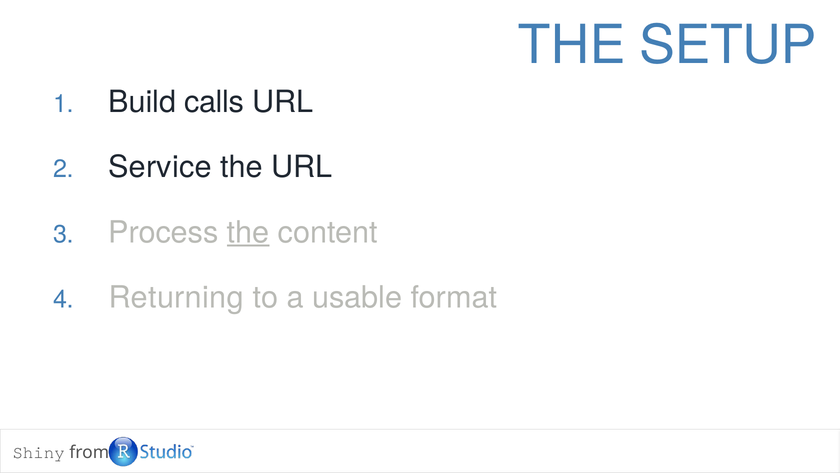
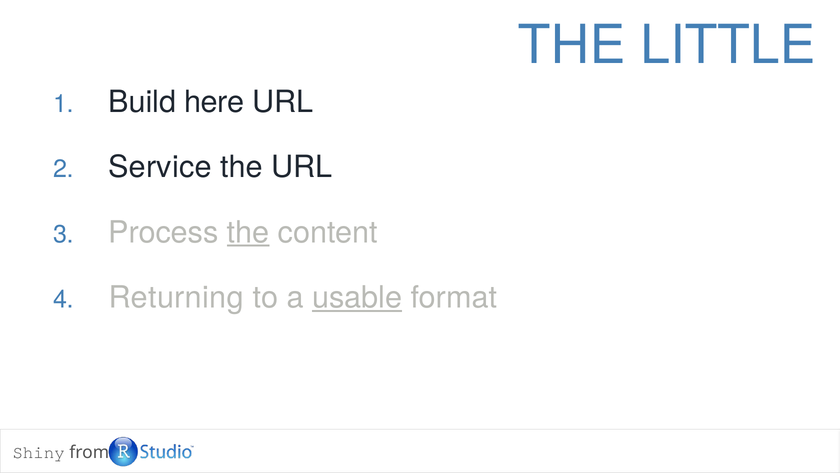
SETUP: SETUP -> LITTLE
calls: calls -> here
usable underline: none -> present
